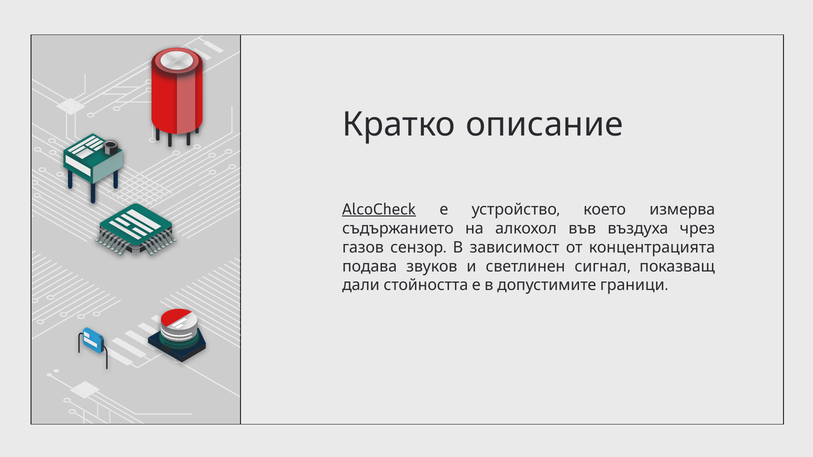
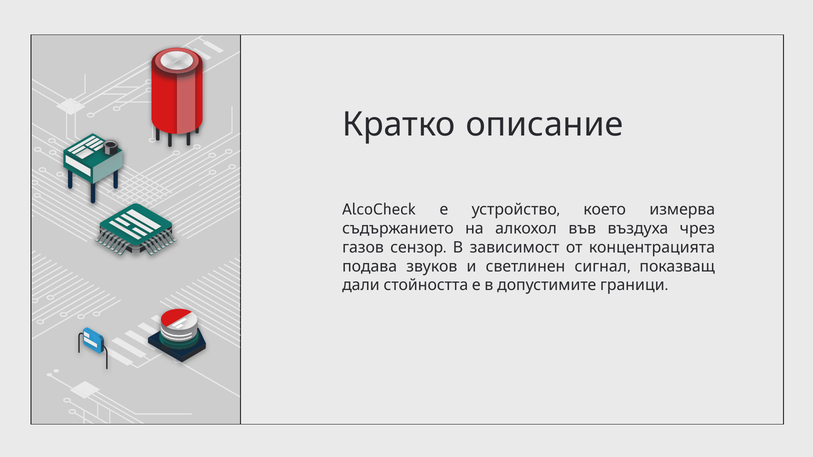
AlcoCheck underline: present -> none
